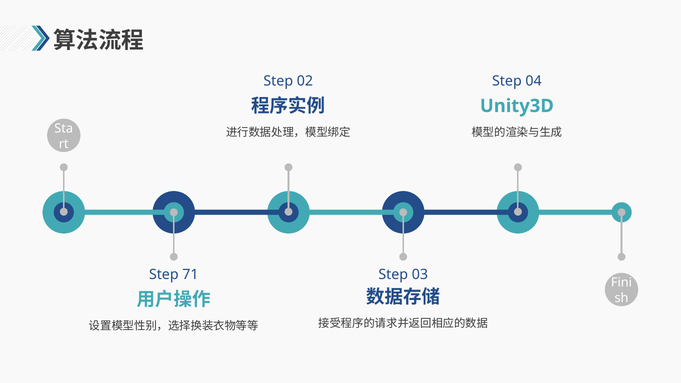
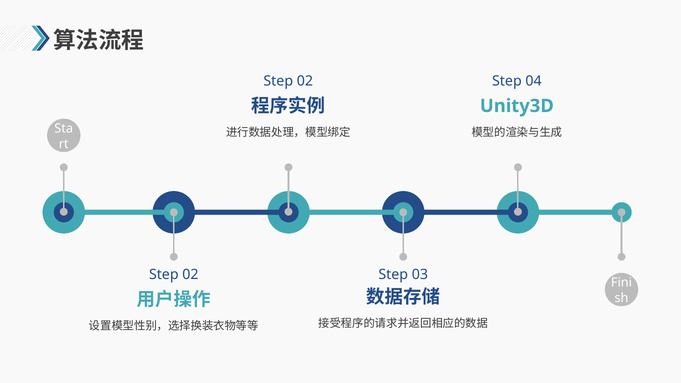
71 at (190, 275): 71 -> 02
